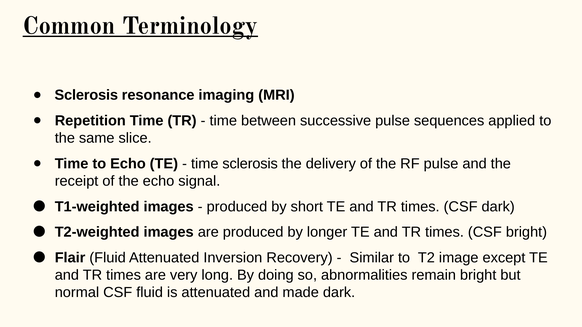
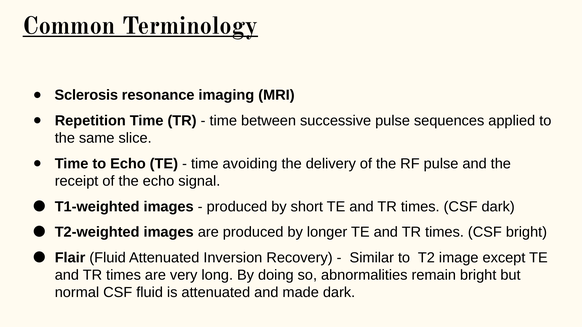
time sclerosis: sclerosis -> avoiding
